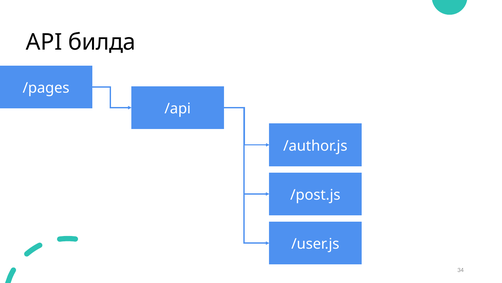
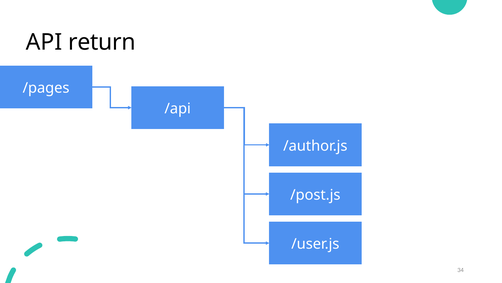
билда: билда -> return
